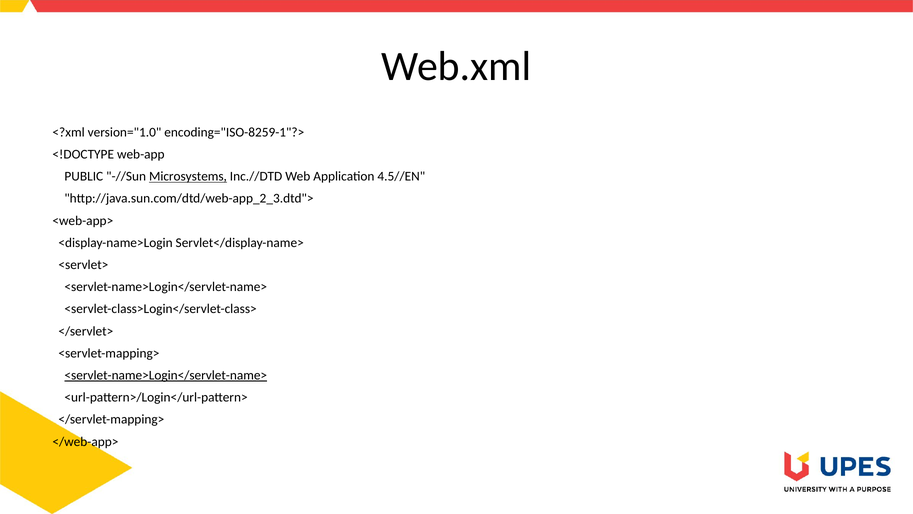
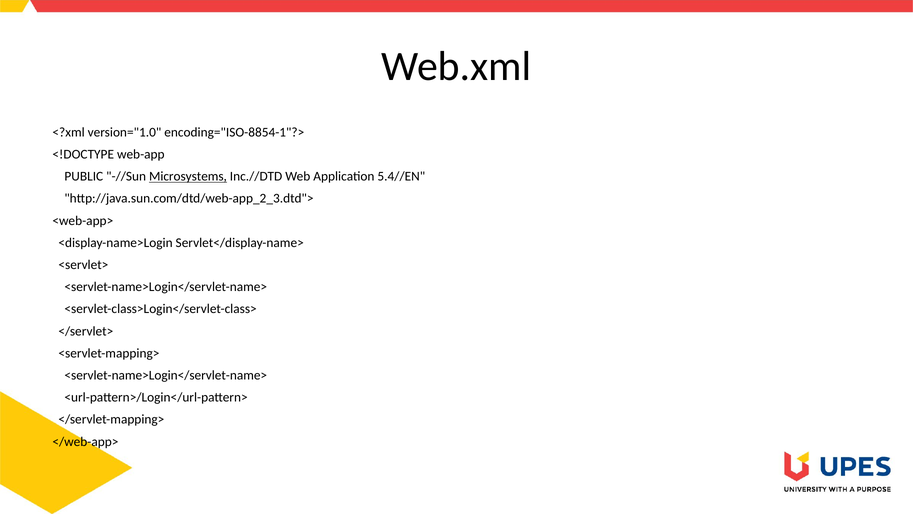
encoding="ISO-8259-1"?>: encoding="ISO-8259-1"?> -> encoding="ISO-8854-1"?>
4.5//EN: 4.5//EN -> 5.4//EN
<servlet-name>Login</servlet-name> at (166, 375) underline: present -> none
